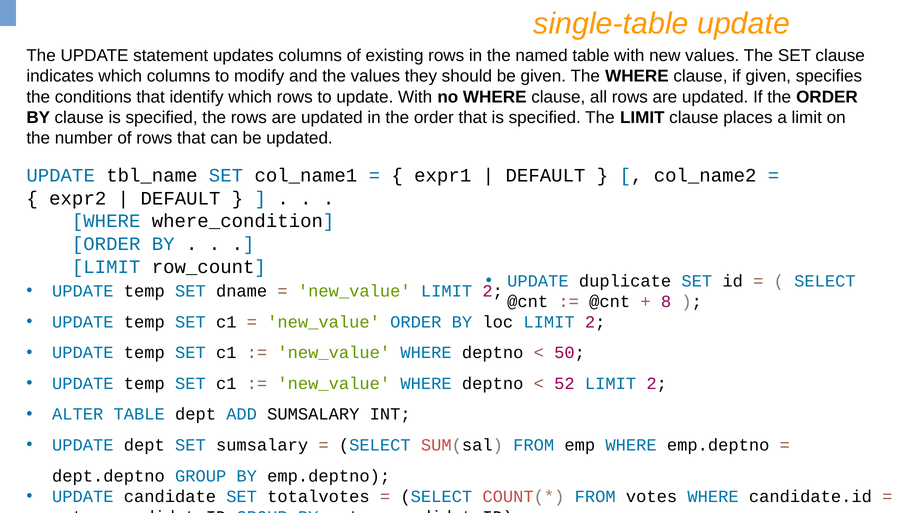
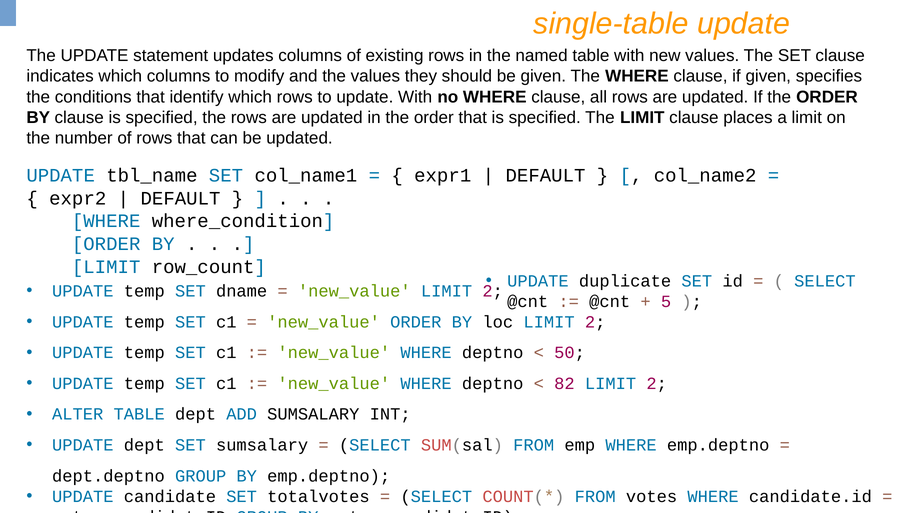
8: 8 -> 5
52: 52 -> 82
